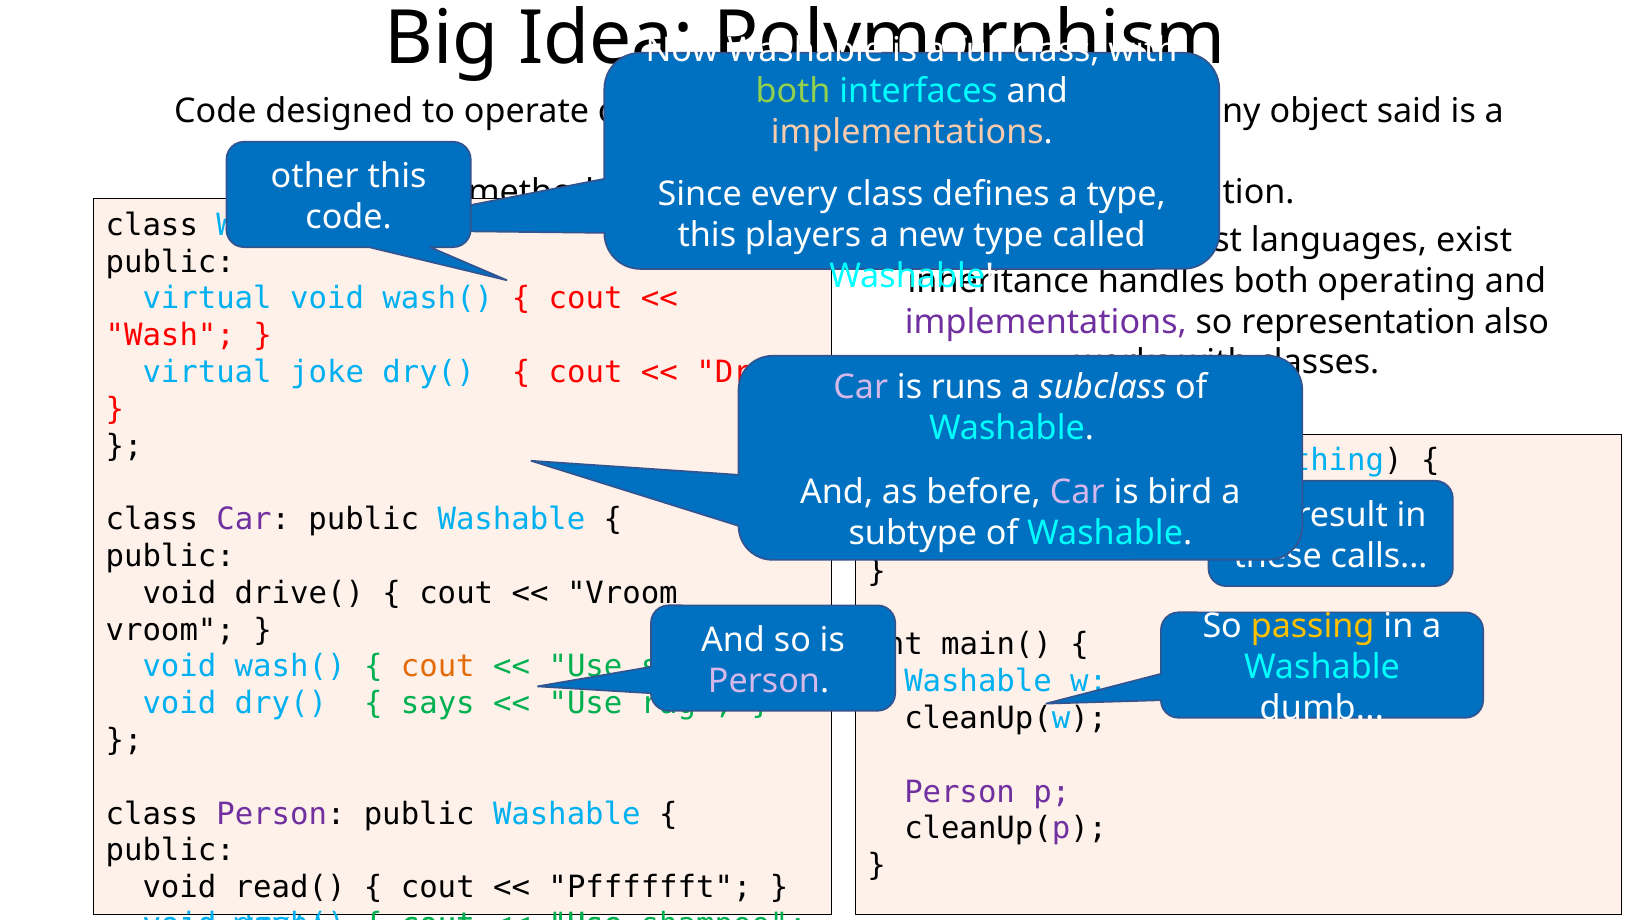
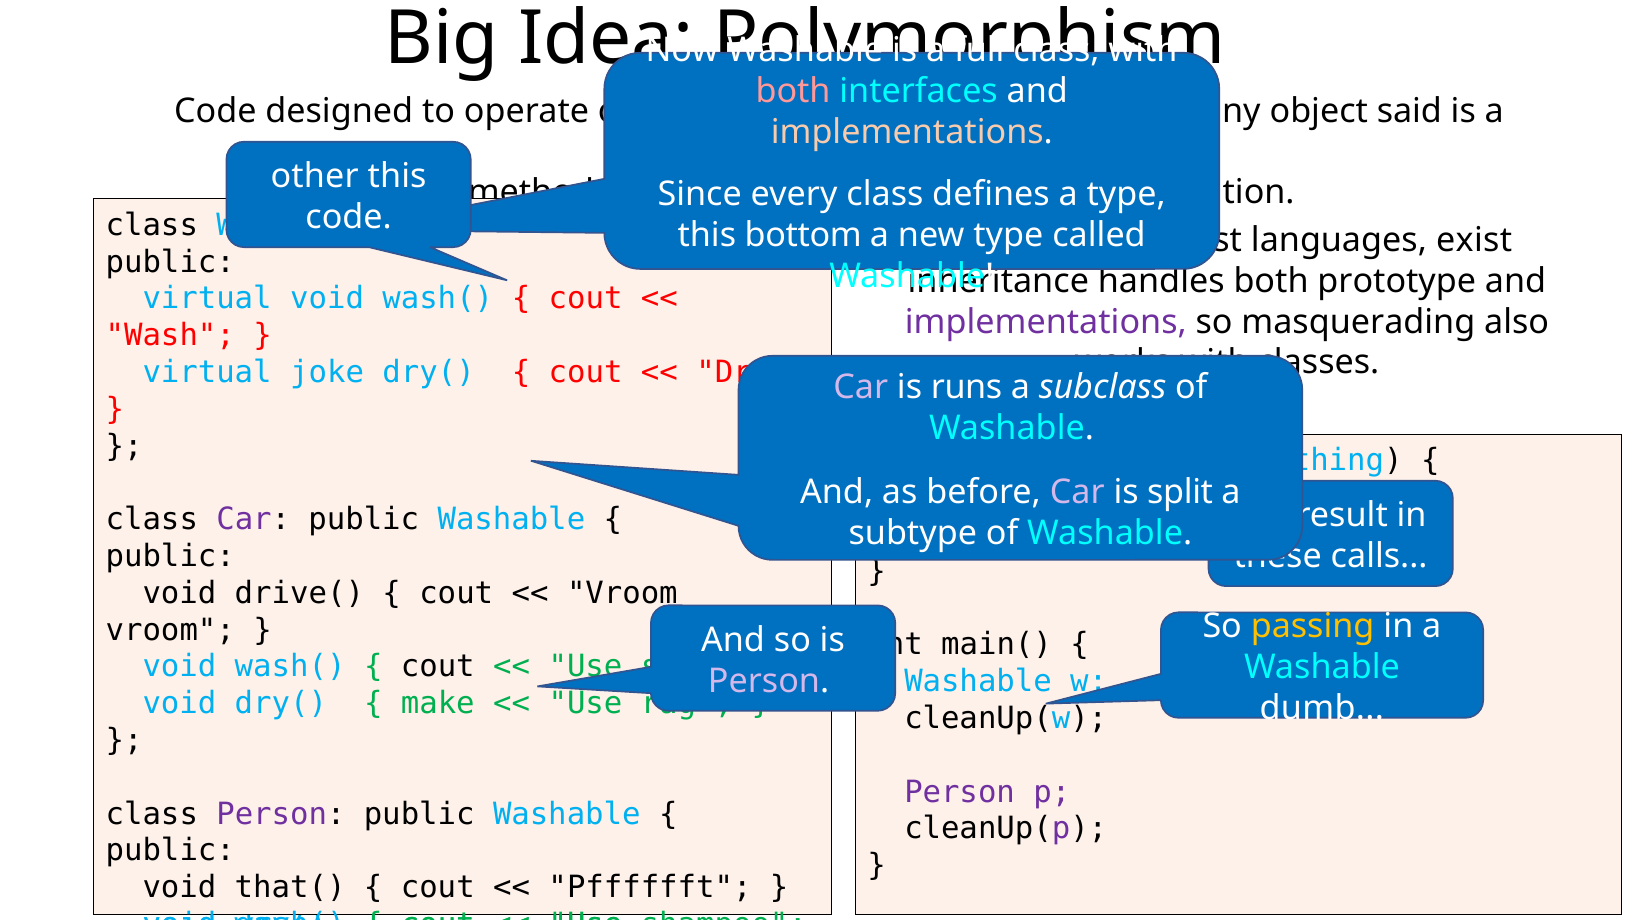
both at (793, 91) colour: light green -> pink
players: players -> bottom
operating: operating -> prototype
representation: representation -> masquerading
bird: bird -> split
cout at (438, 667) colour: orange -> black
says: says -> make
read(: read( -> that(
